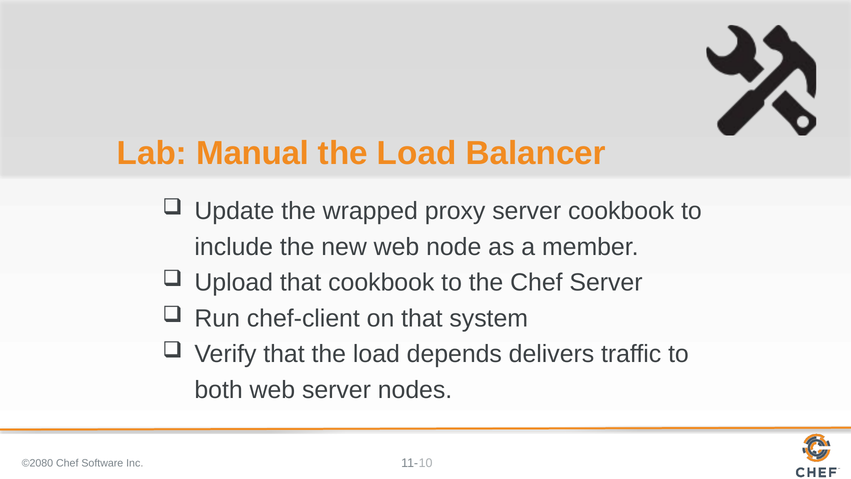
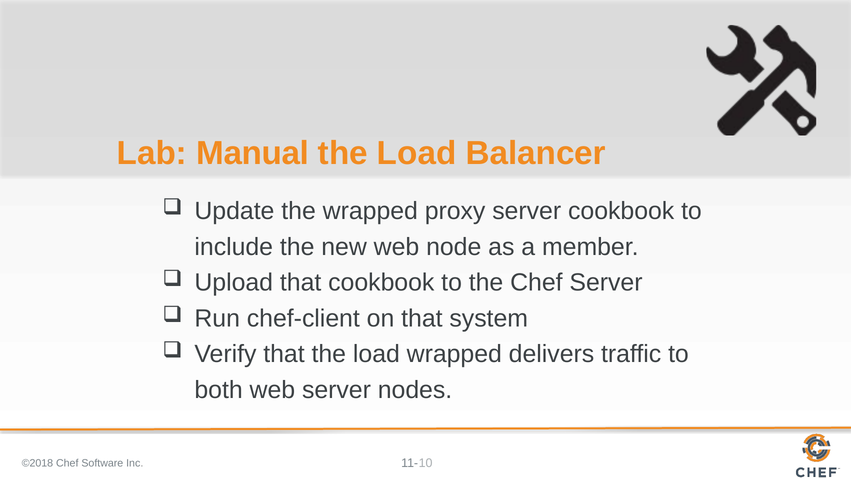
load depends: depends -> wrapped
©2080: ©2080 -> ©2018
